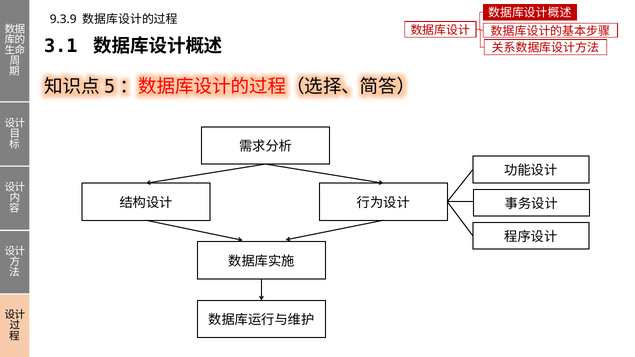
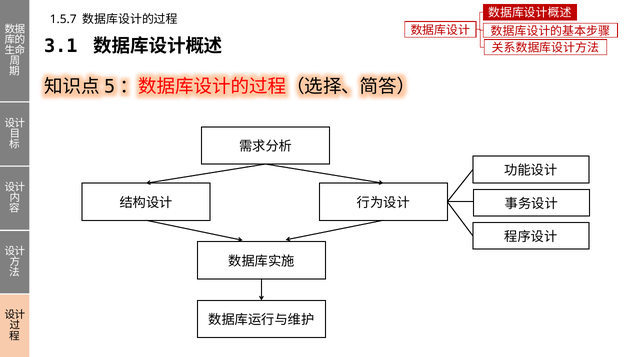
9.3.9: 9.3.9 -> 1.5.7
